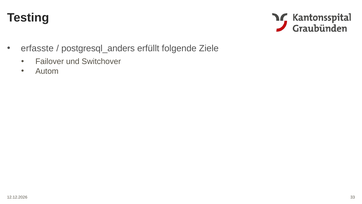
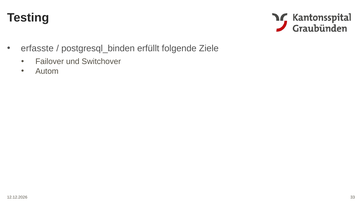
postgresql_anders: postgresql_anders -> postgresql_binden
